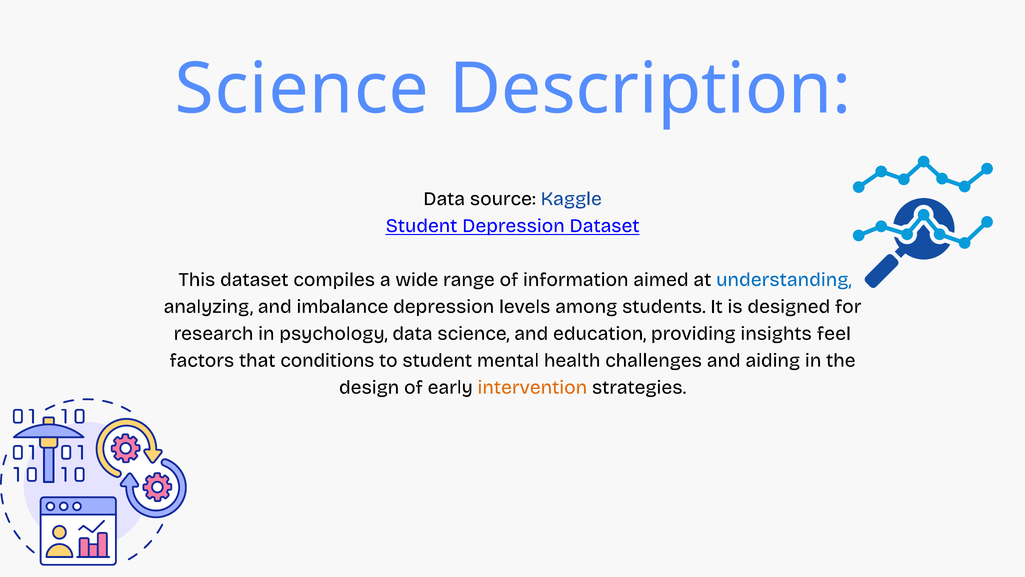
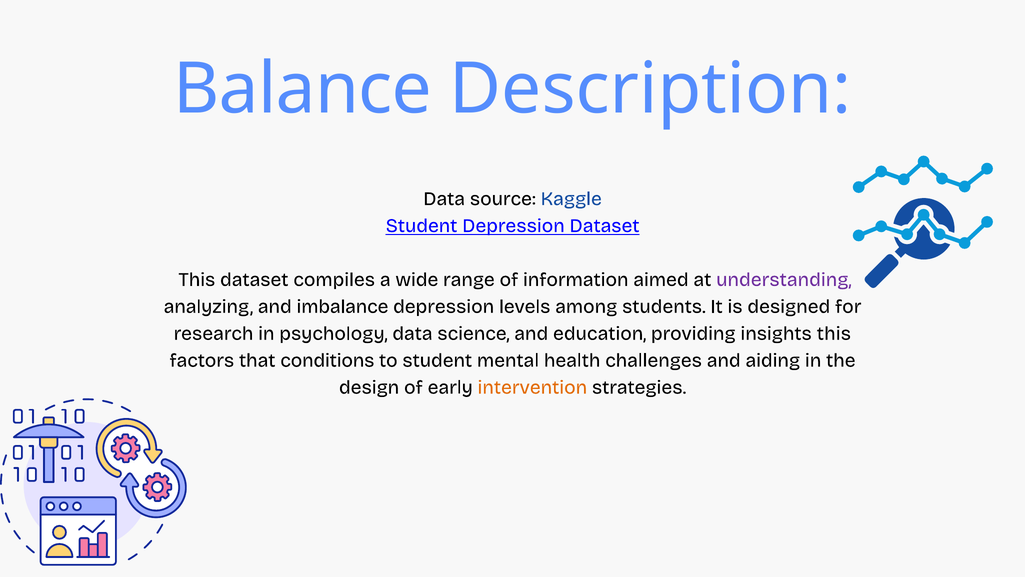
Science at (302, 89): Science -> Balance
understanding colour: blue -> purple
insights feel: feel -> this
